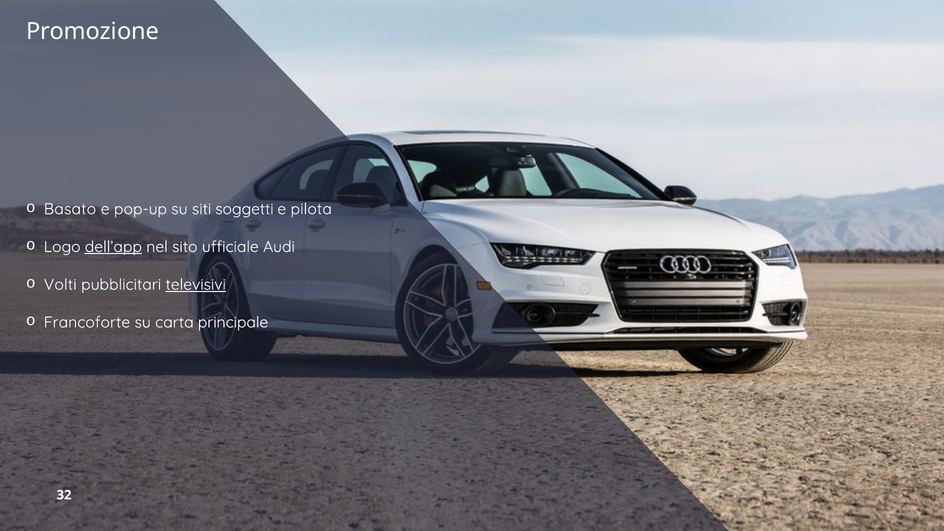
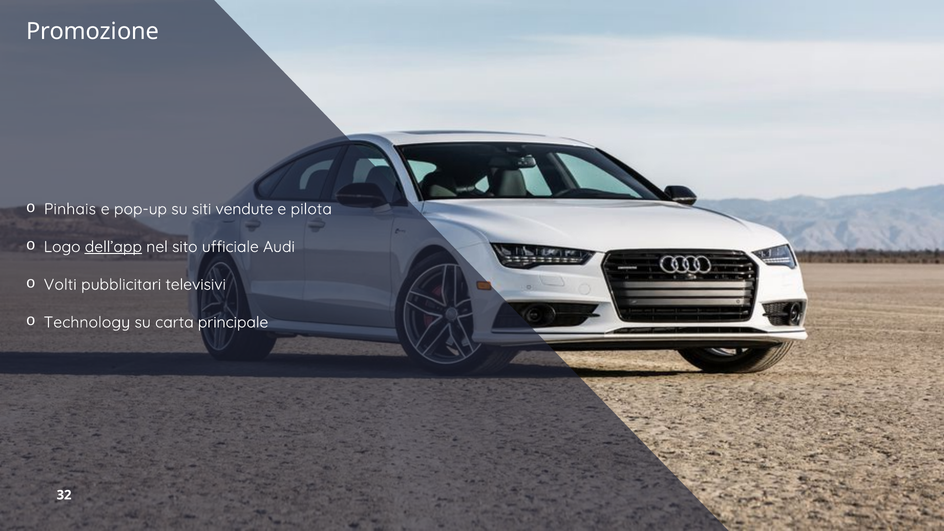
Basato: Basato -> Pinhais
soggetti: soggetti -> vendute
televisivi underline: present -> none
Francoforte: Francoforte -> Technology
